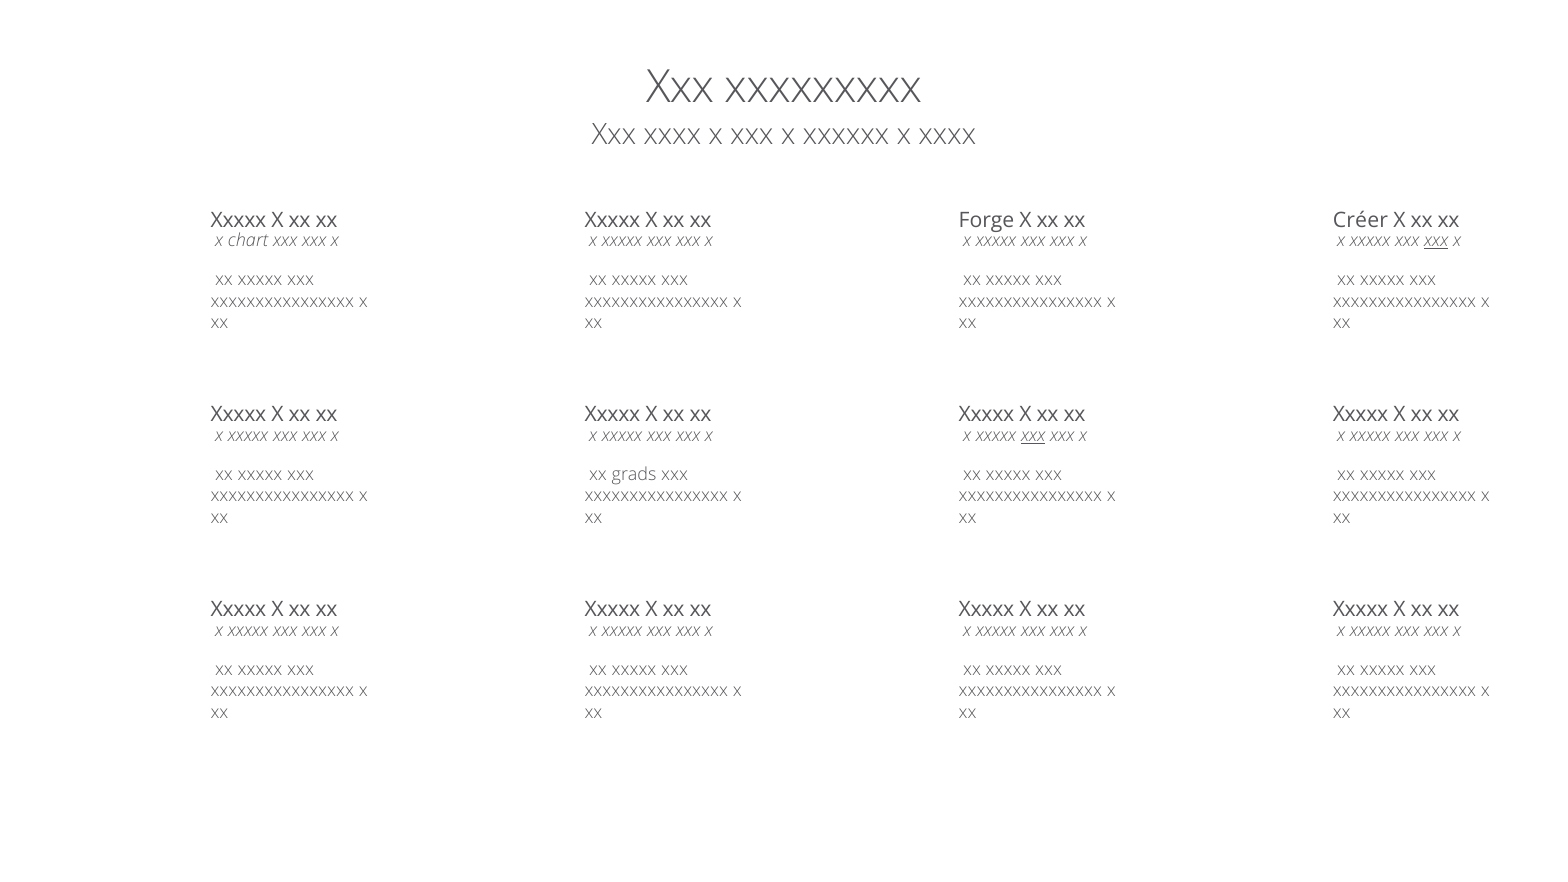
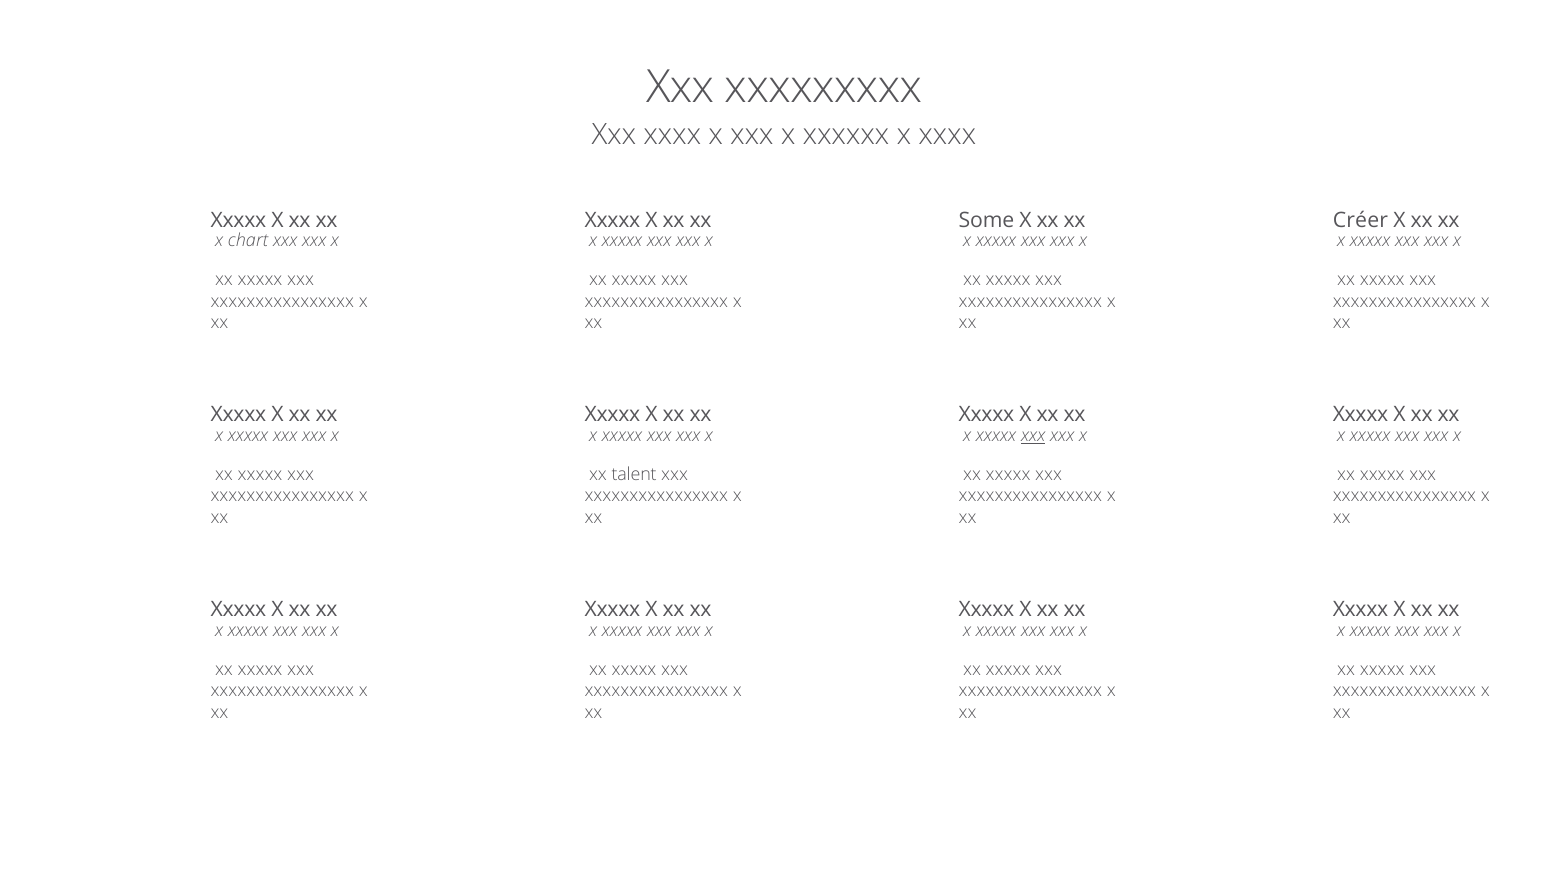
Forge: Forge -> Some
xxx at (1436, 241) underline: present -> none
grads: grads -> talent
